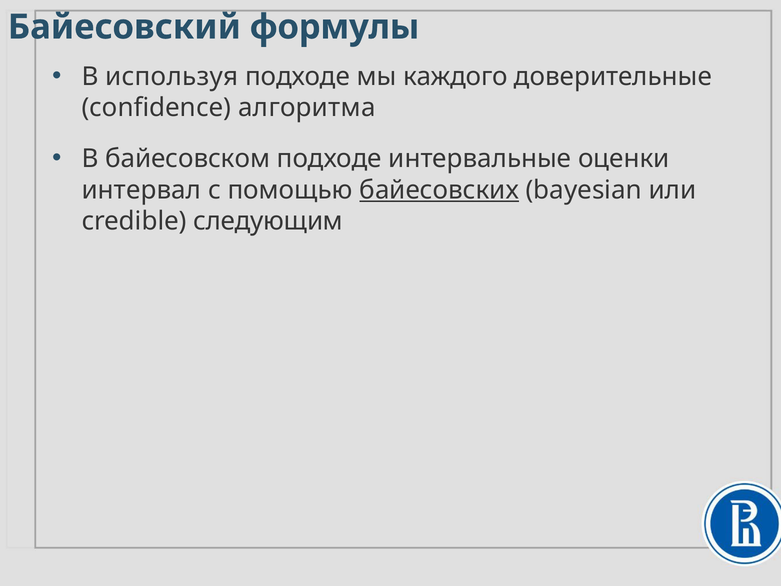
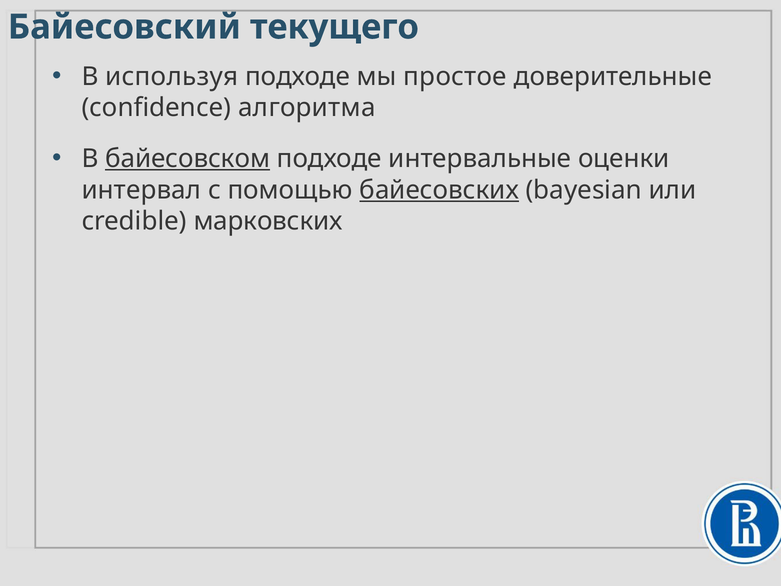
формулы: формулы -> текущего
каждого: каждого -> простое
байесовском underline: none -> present
следующим: следующим -> марковских
